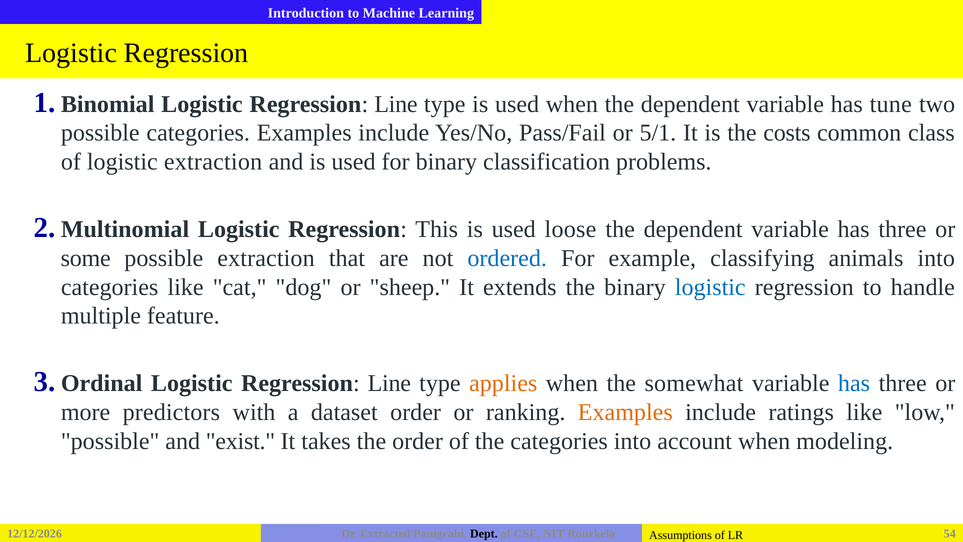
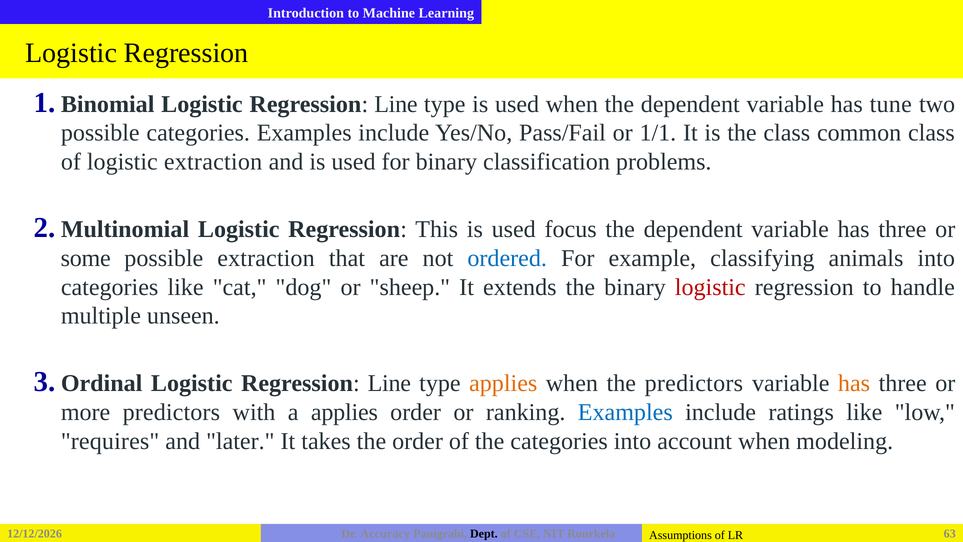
5/1: 5/1 -> 1/1
the costs: costs -> class
loose: loose -> focus
logistic at (710, 287) colour: blue -> red
feature: feature -> unseen
the somewhat: somewhat -> predictors
has at (854, 383) colour: blue -> orange
a dataset: dataset -> applies
Examples at (625, 412) colour: orange -> blue
possible at (110, 441): possible -> requires
exist: exist -> later
Extracted: Extracted -> Accuracy
54: 54 -> 63
